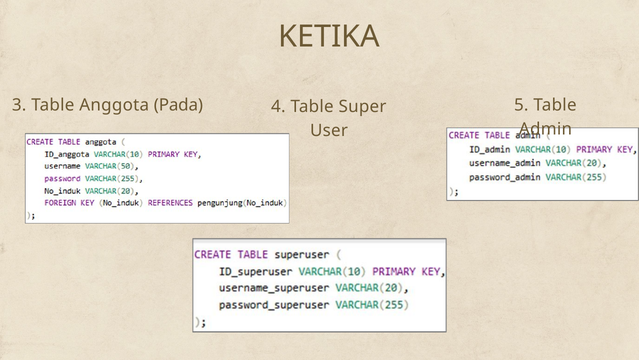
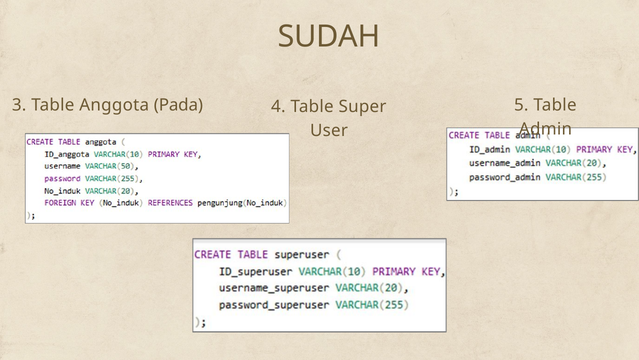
KETIKA: KETIKA -> SUDAH
